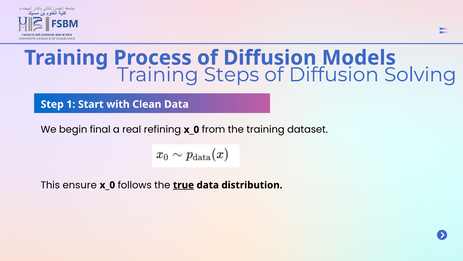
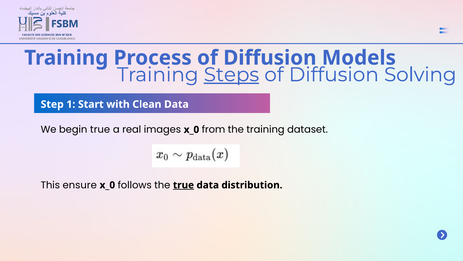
Steps underline: none -> present
begin final: final -> true
refining: refining -> images
